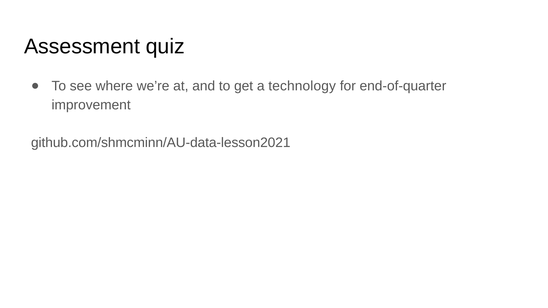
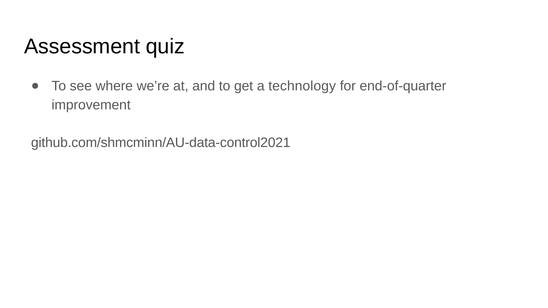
github.com/shmcminn/AU-data-lesson2021: github.com/shmcminn/AU-data-lesson2021 -> github.com/shmcminn/AU-data-control2021
